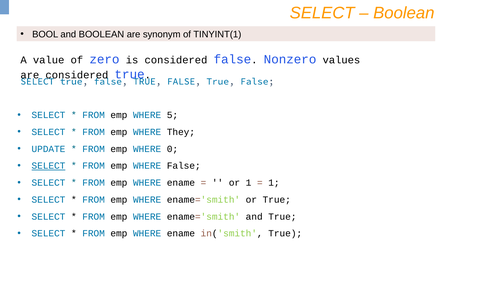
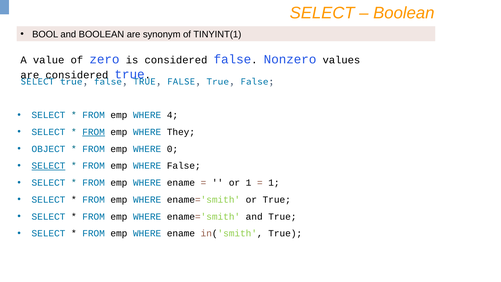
5: 5 -> 4
FROM at (94, 132) underline: none -> present
UPDATE: UPDATE -> OBJECT
